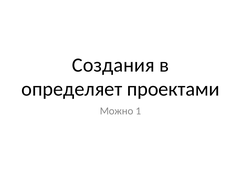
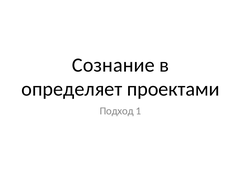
Создания: Создания -> Сознание
Можно: Можно -> Подход
